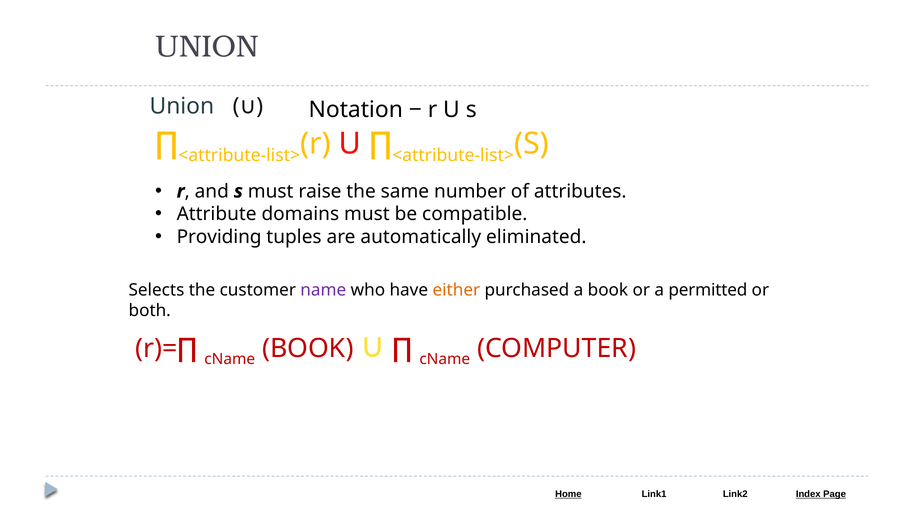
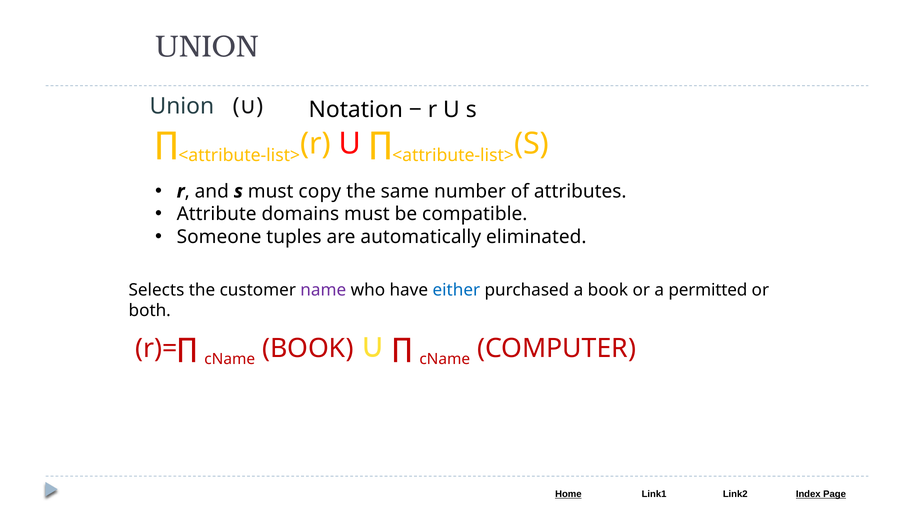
raise: raise -> copy
Providing: Providing -> Someone
either colour: orange -> blue
